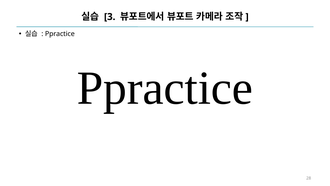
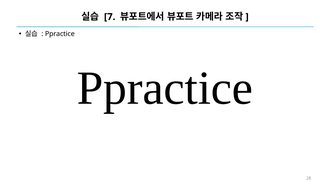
3: 3 -> 7
